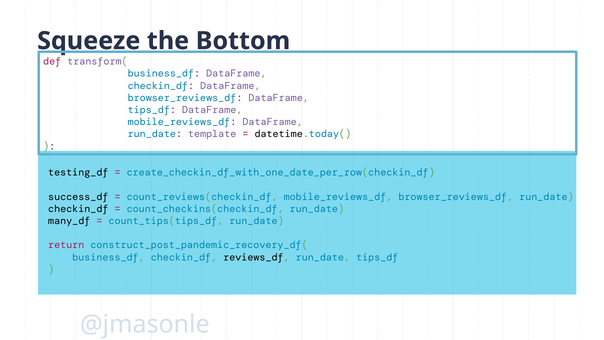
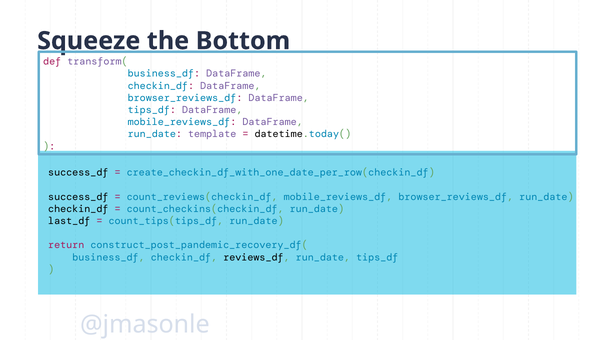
testing_df at (78, 172): testing_df -> success_df
many_df: many_df -> last_df
